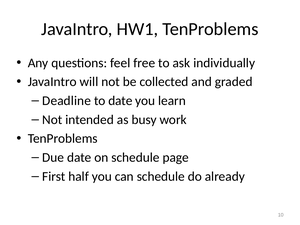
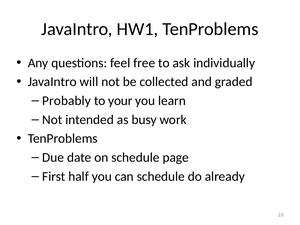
Deadline: Deadline -> Probably
to date: date -> your
